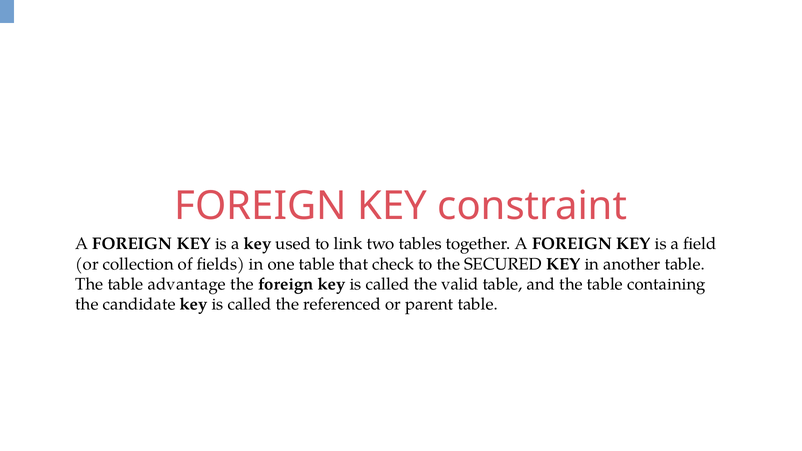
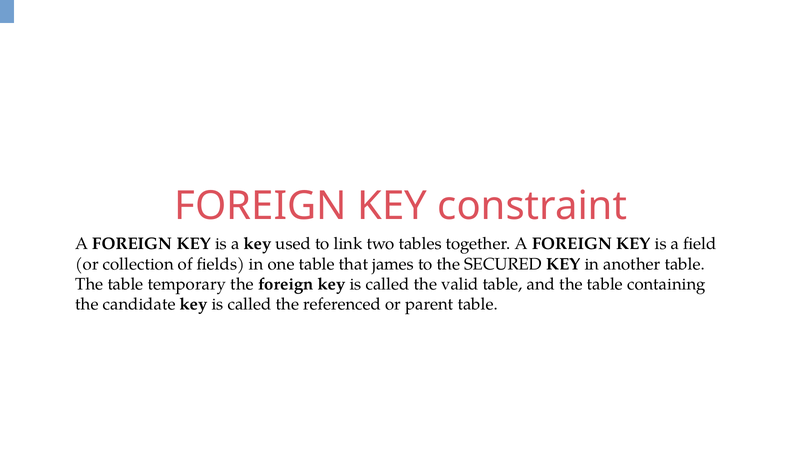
check: check -> james
advantage: advantage -> temporary
